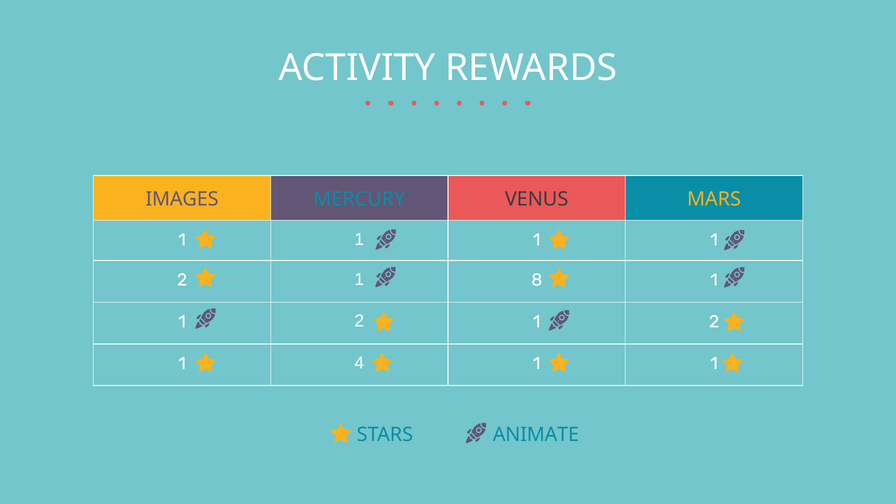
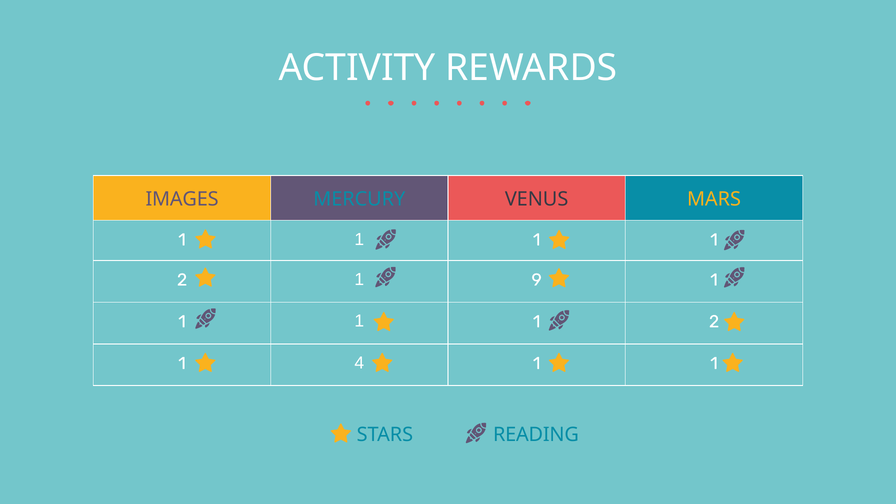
8: 8 -> 9
2 at (359, 321): 2 -> 1
ANIMATE: ANIMATE -> READING
